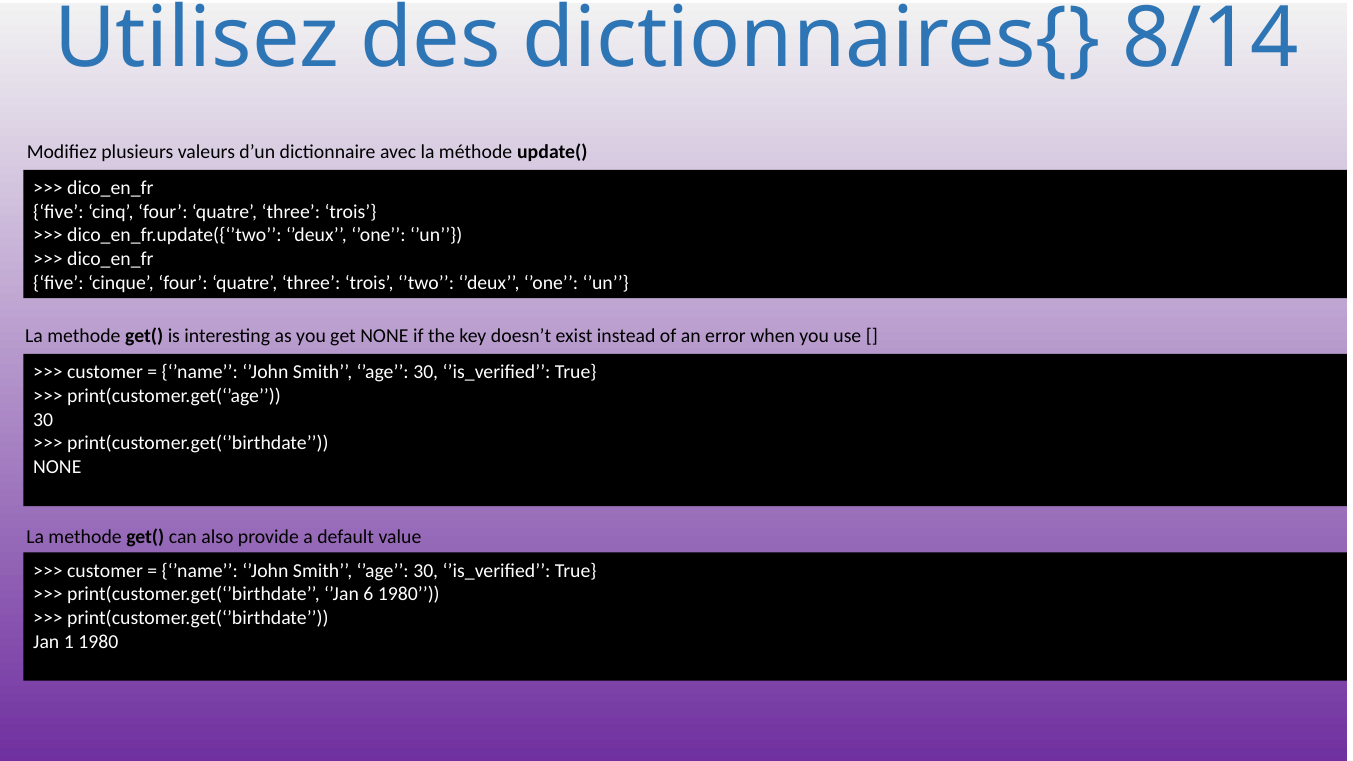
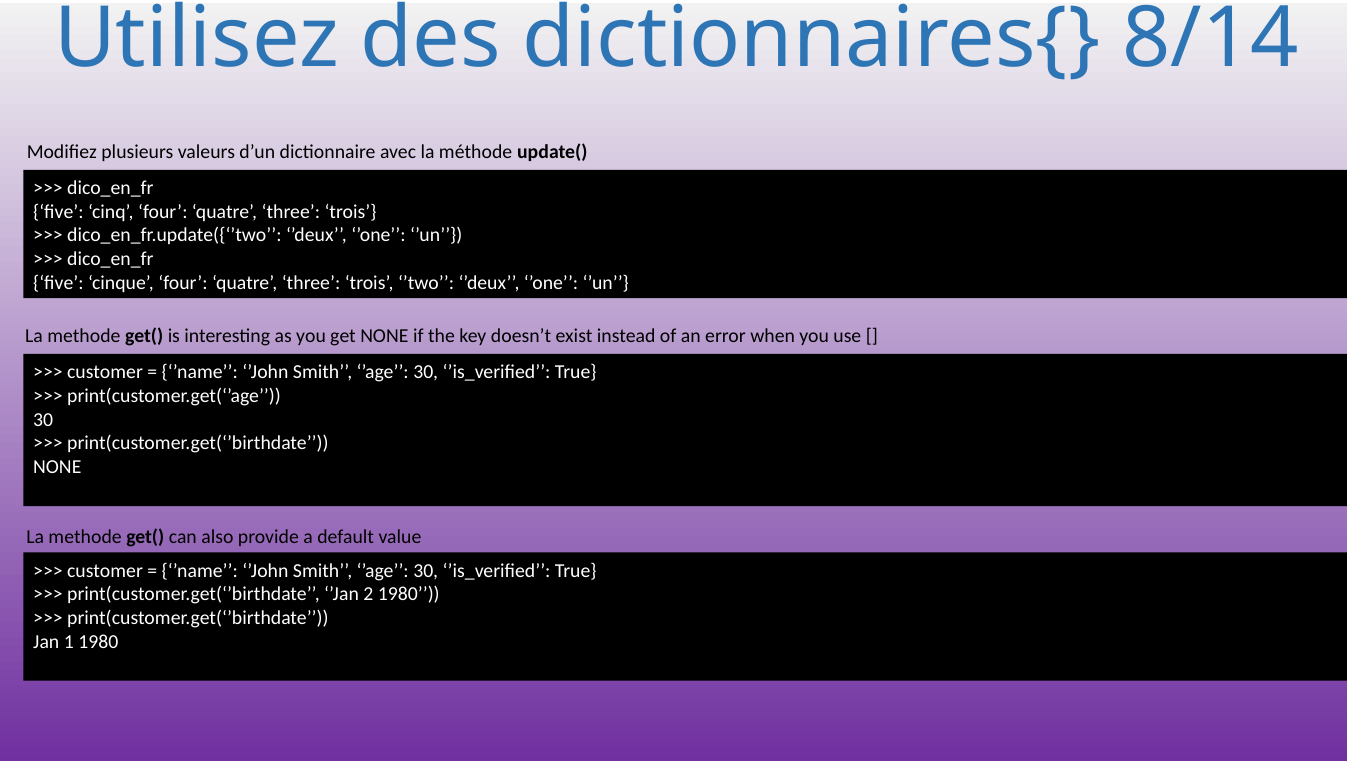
6: 6 -> 2
